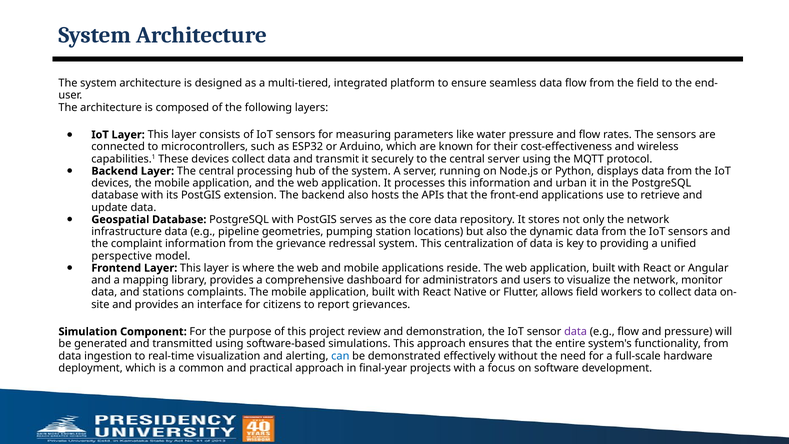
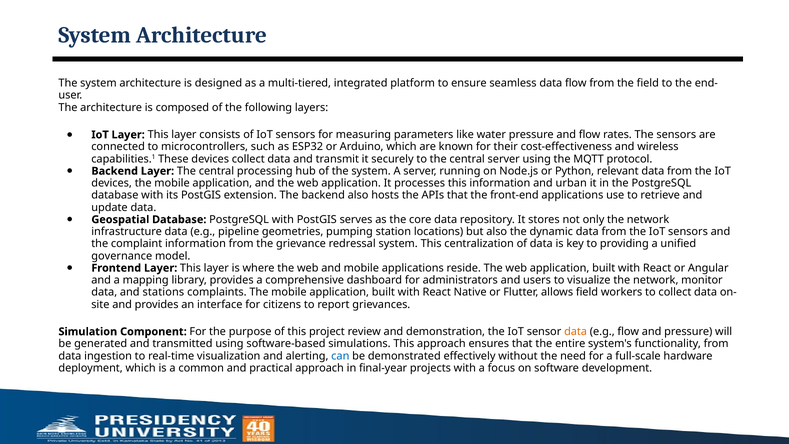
displays: displays -> relevant
perspective: perspective -> governance
data at (576, 332) colour: purple -> orange
